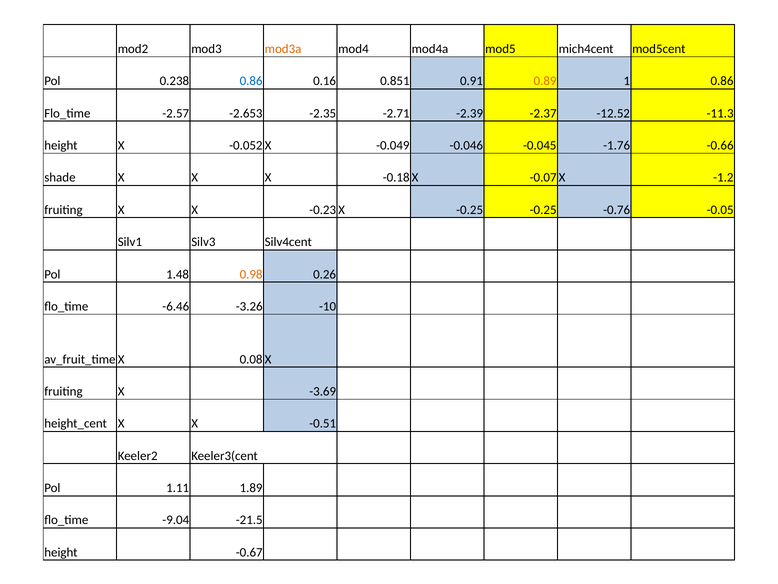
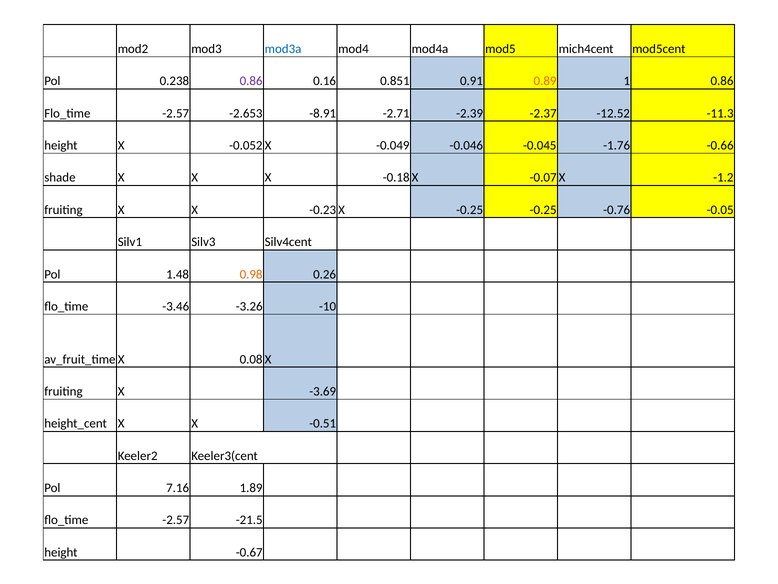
mod3a colour: orange -> blue
0.86 at (251, 81) colour: blue -> purple
-2.35: -2.35 -> -8.91
-6.46: -6.46 -> -3.46
1.11: 1.11 -> 7.16
-9.04 at (176, 520): -9.04 -> -2.57
